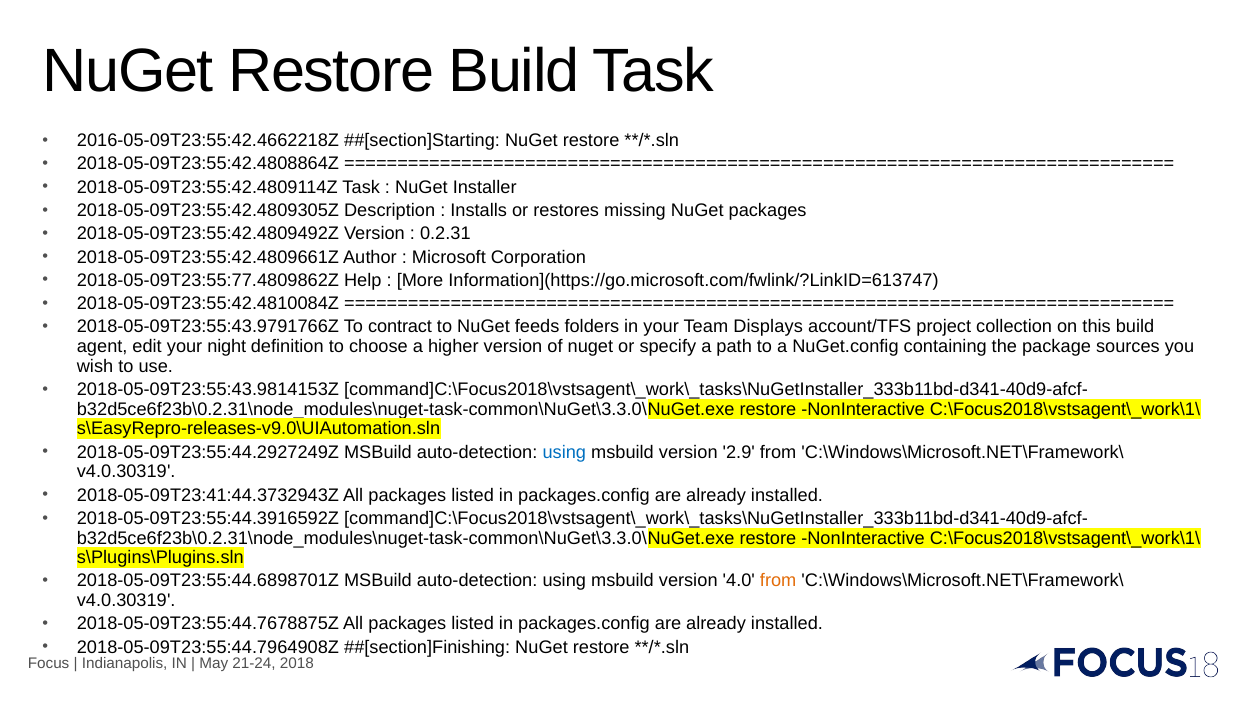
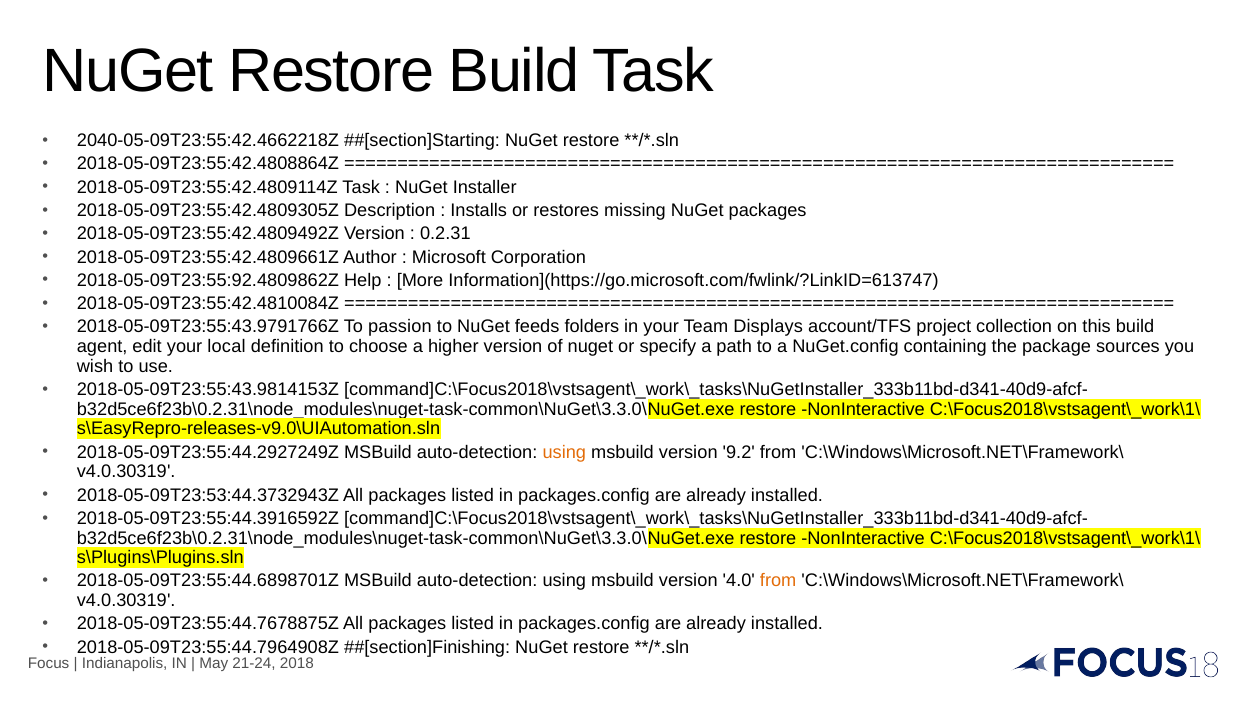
2016-05-09T23:55:42.4662218Z: 2016-05-09T23:55:42.4662218Z -> 2040-05-09T23:55:42.4662218Z
2018-05-09T23:55:77.4809862Z: 2018-05-09T23:55:77.4809862Z -> 2018-05-09T23:55:92.4809862Z
contract: contract -> passion
night: night -> local
using at (564, 452) colour: blue -> orange
2.9: 2.9 -> 9.2
2018-05-09T23:41:44.3732943Z: 2018-05-09T23:41:44.3732943Z -> 2018-05-09T23:53:44.3732943Z
